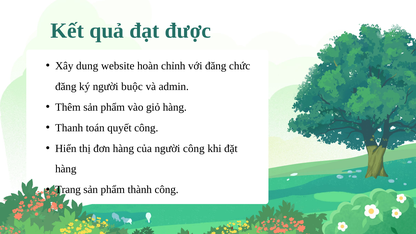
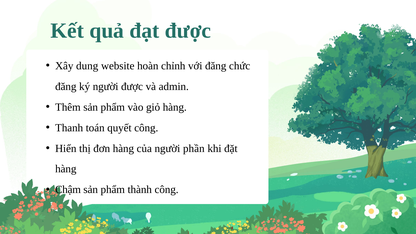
người buộc: buộc -> được
người công: công -> phần
Trang: Trang -> Chậm
